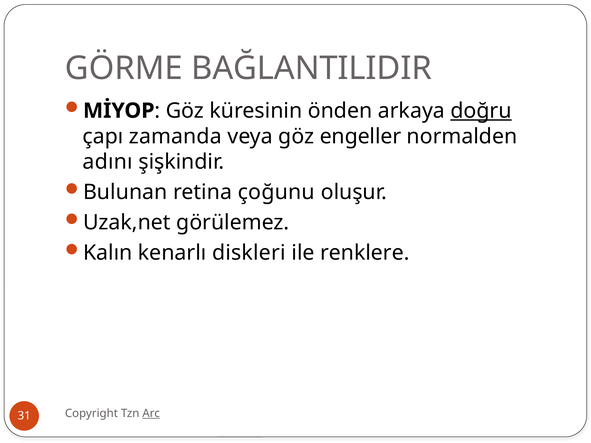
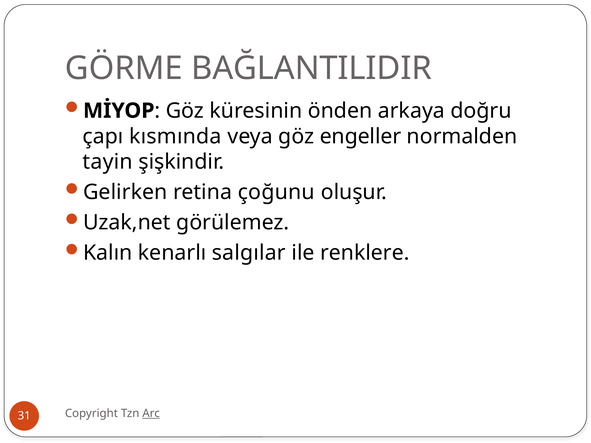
doğru underline: present -> none
zamanda: zamanda -> kısmında
adını: adını -> tayin
Bulunan: Bulunan -> Gelirken
diskleri: diskleri -> salgılar
